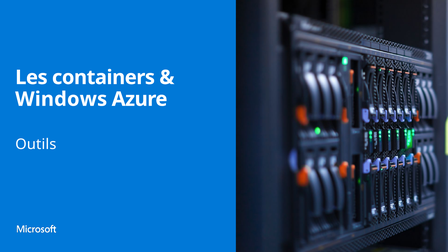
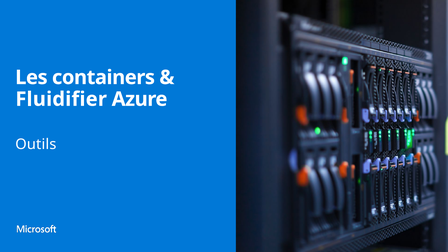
Windows: Windows -> Fluidifier
